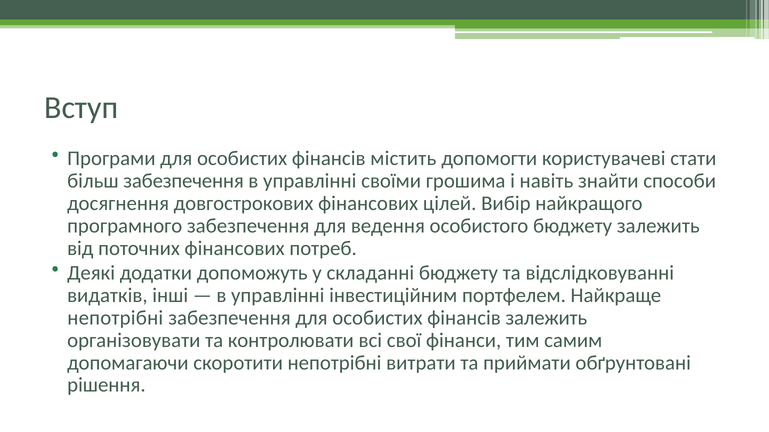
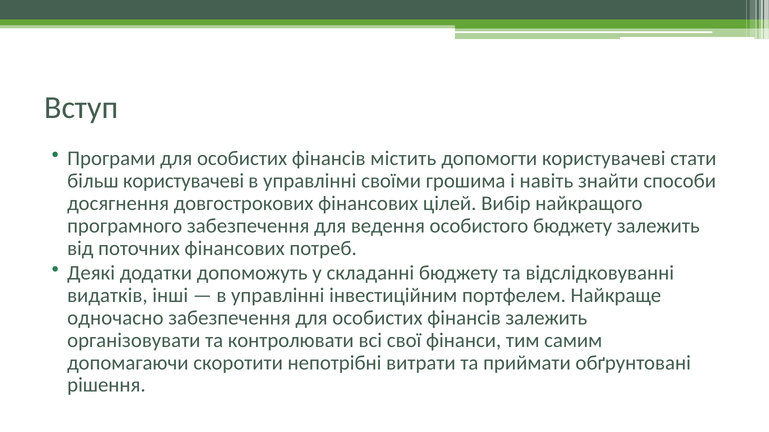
більш забезпечення: забезпечення -> користувачеві
непотрібні at (115, 318): непотрібні -> одночасно
